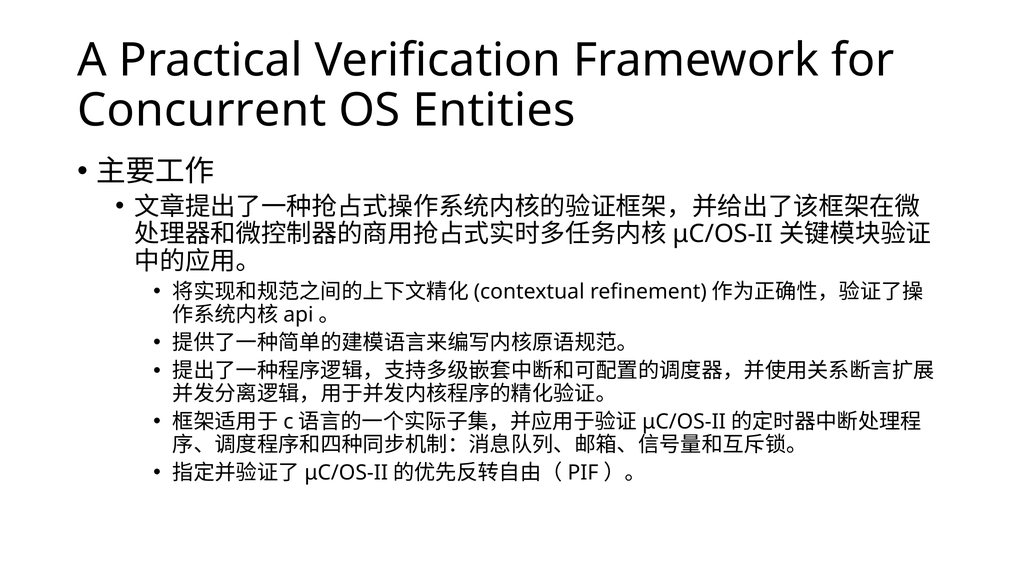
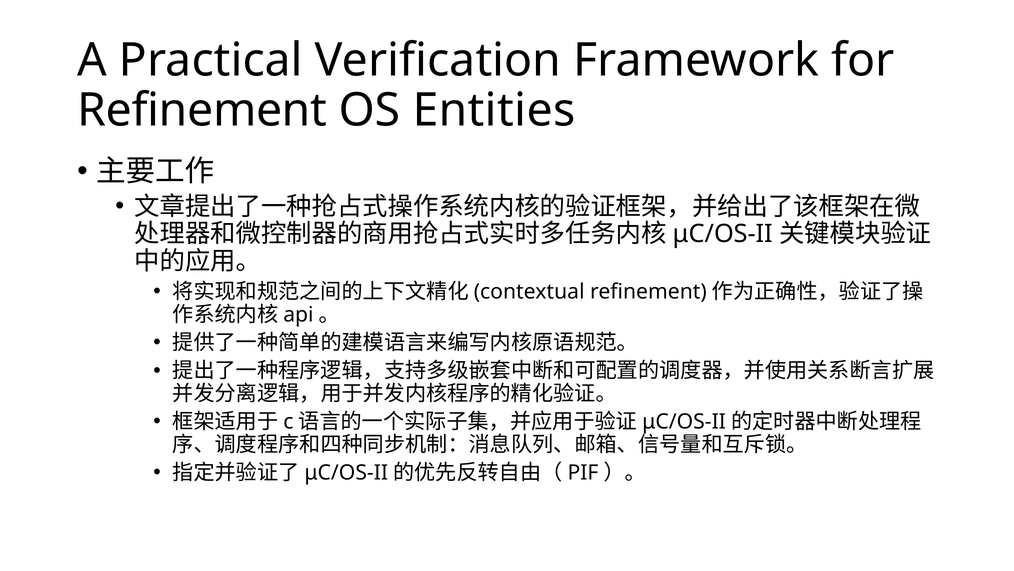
Concurrent at (202, 110): Concurrent -> Refinement
